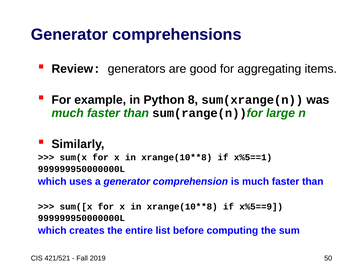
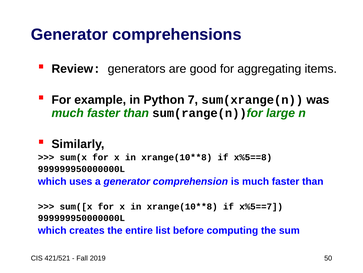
8: 8 -> 7
x%5==1: x%5==1 -> x%5==8
x%5==9: x%5==9 -> x%5==7
